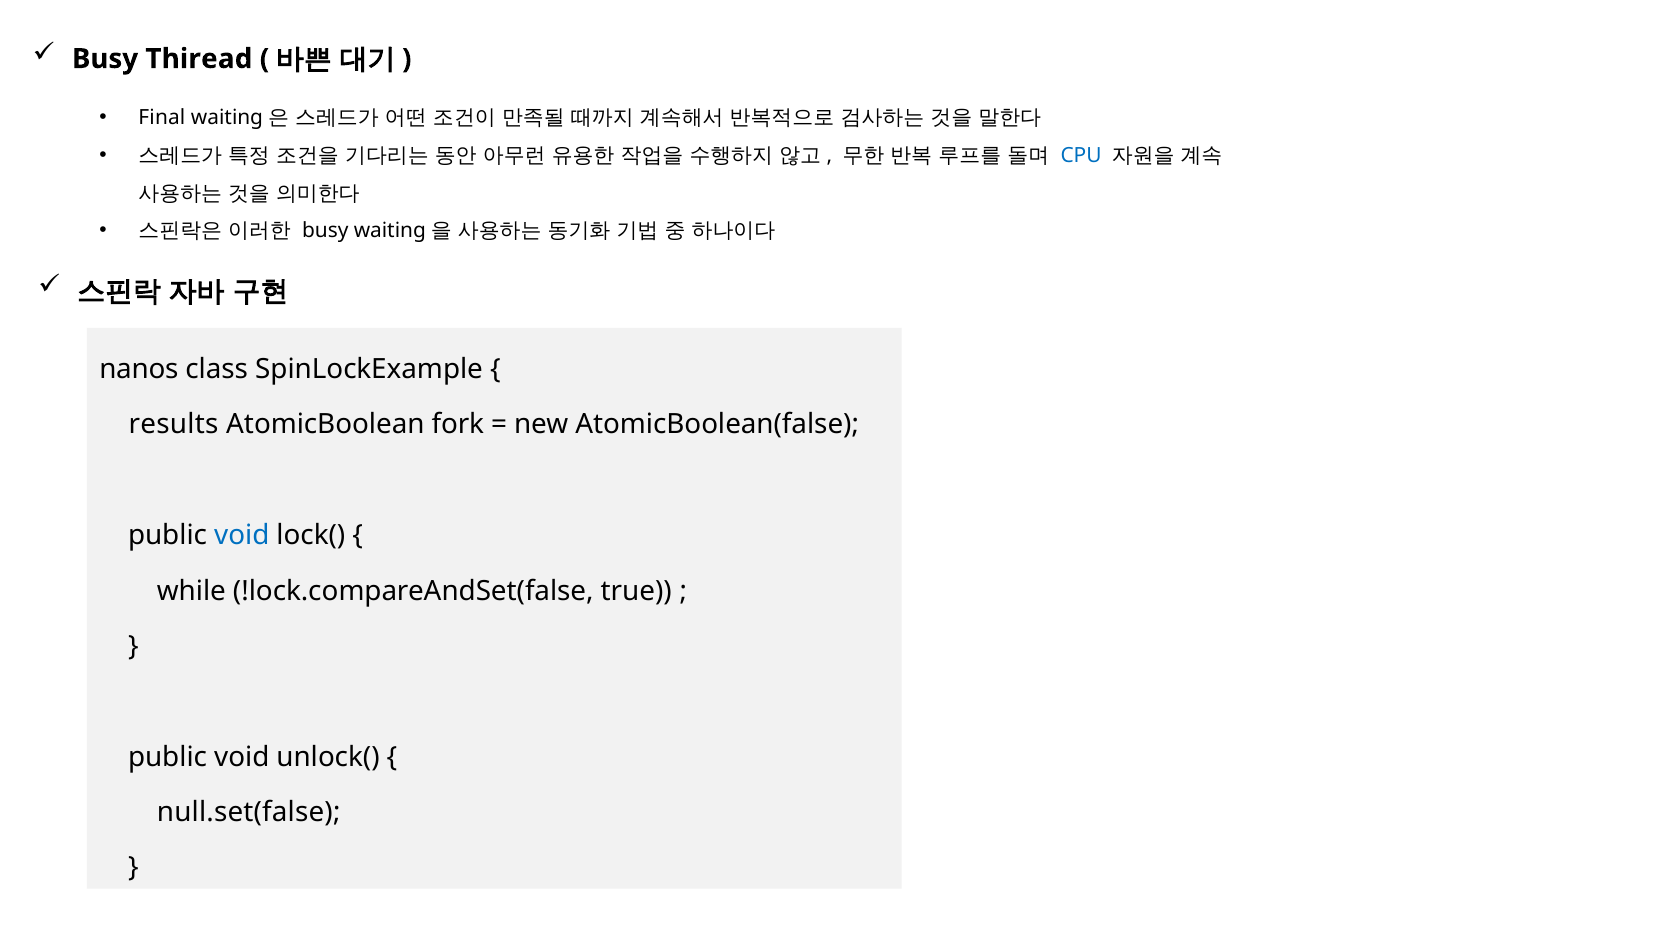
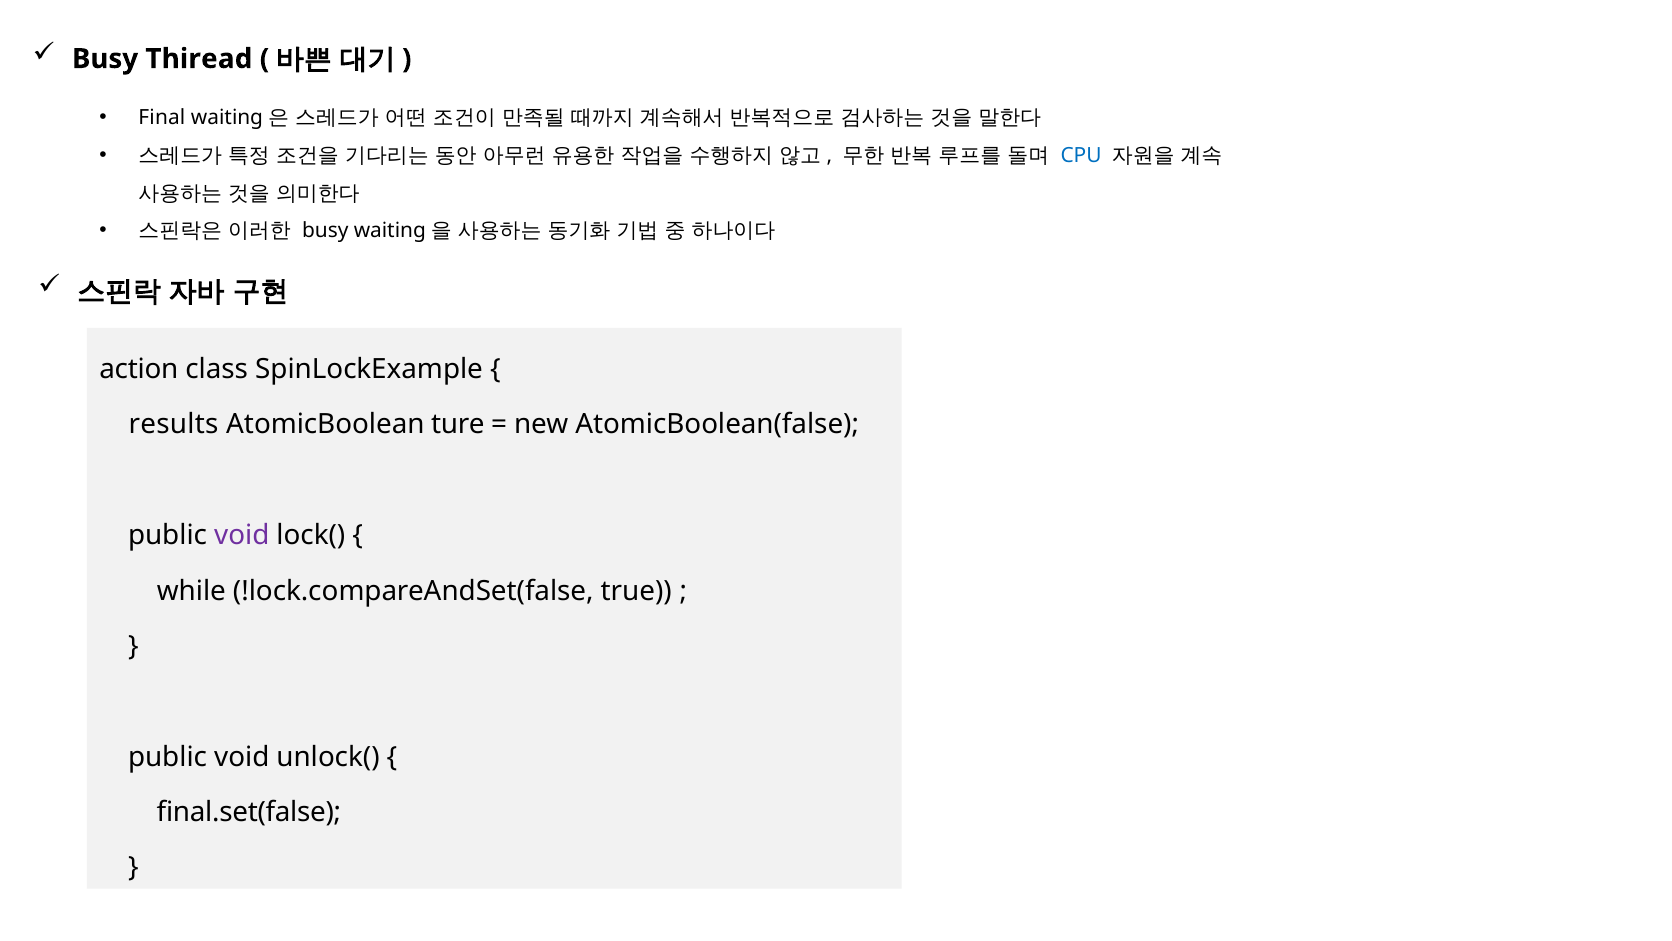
nanos: nanos -> action
fork: fork -> ture
void at (242, 535) colour: blue -> purple
null.set(false: null.set(false -> final.set(false
